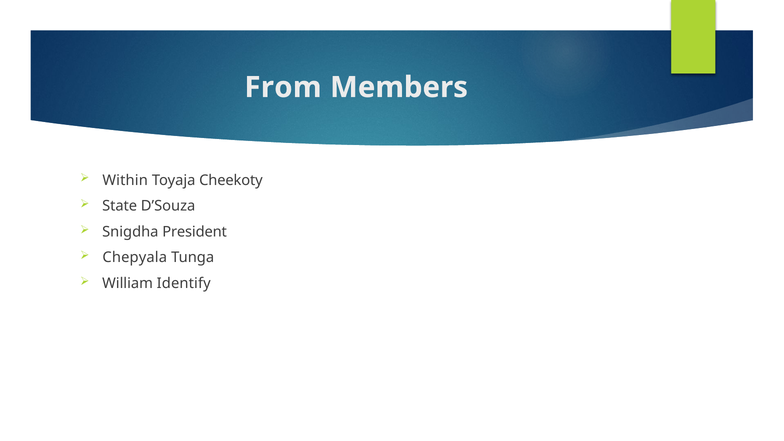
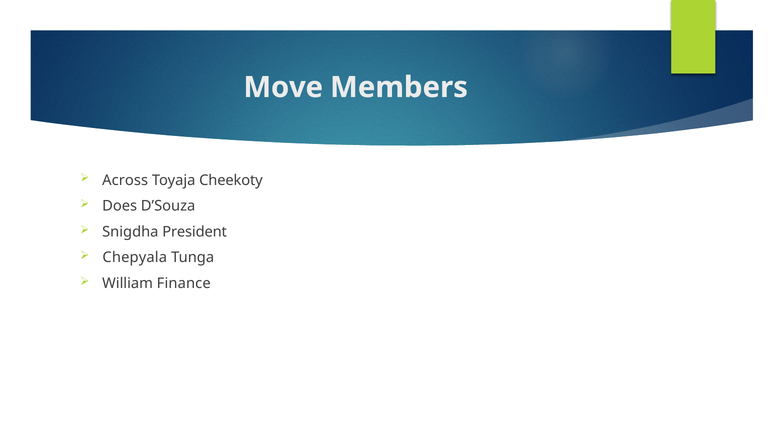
From: From -> Move
Within: Within -> Across
State: State -> Does
Identify: Identify -> Finance
